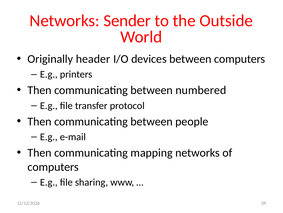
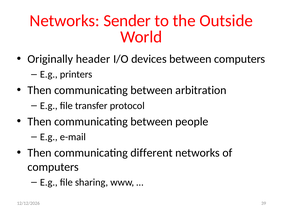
numbered: numbered -> arbitration
mapping: mapping -> different
